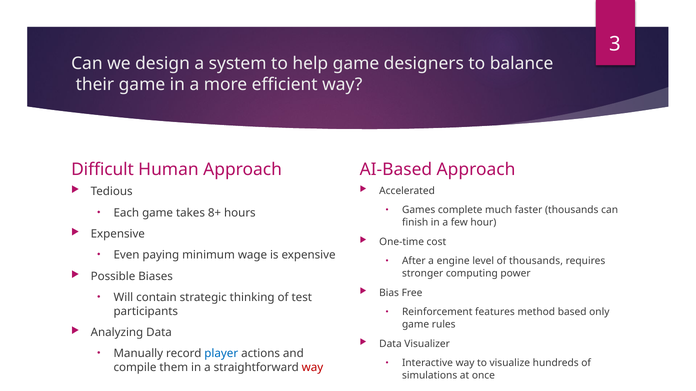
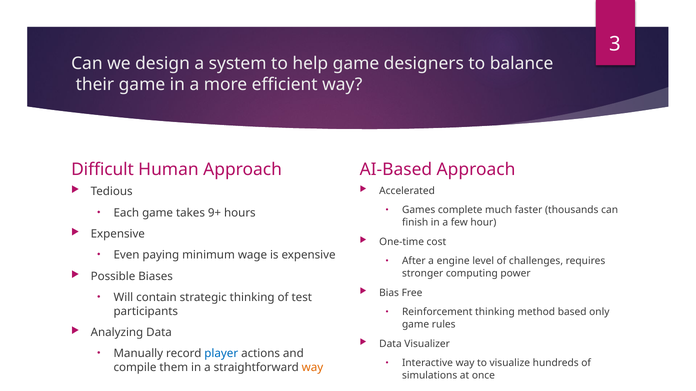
8+: 8+ -> 9+
of thousands: thousands -> challenges
Reinforcement features: features -> thinking
way at (313, 368) colour: red -> orange
